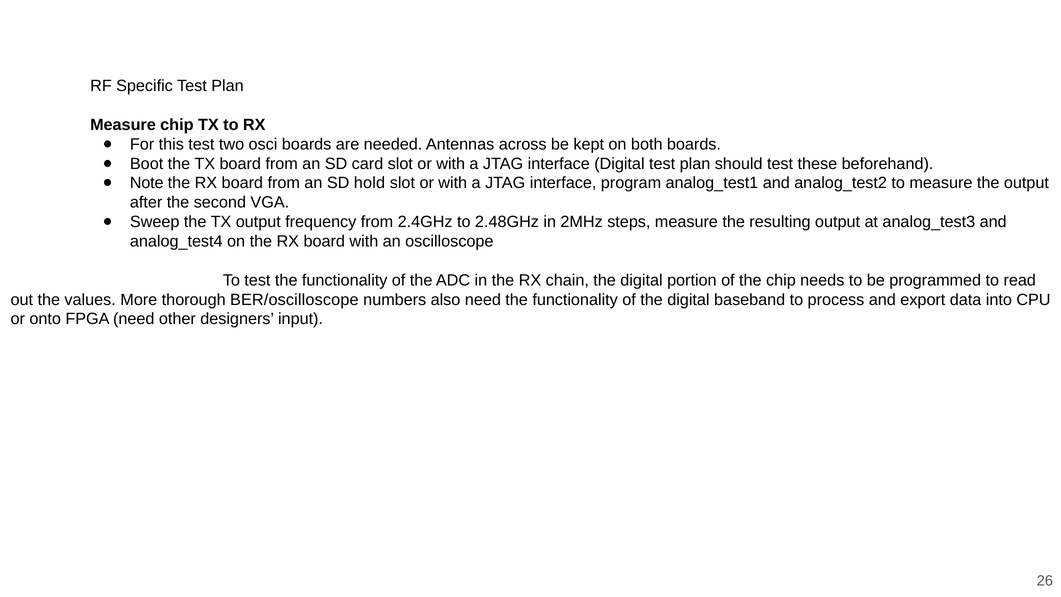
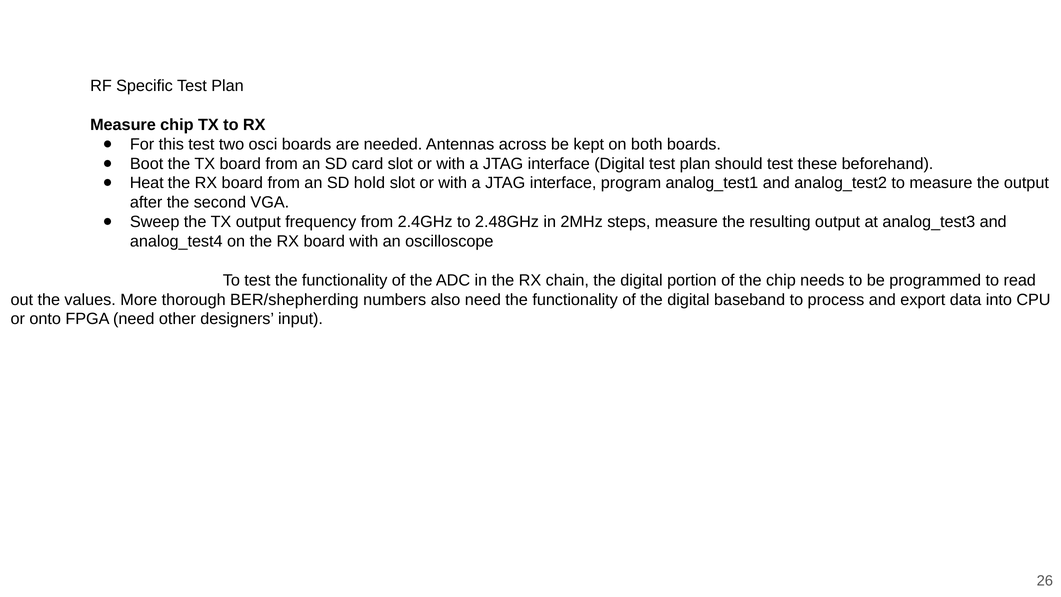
Note: Note -> Heat
BER/oscilloscope: BER/oscilloscope -> BER/shepherding
